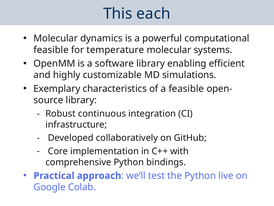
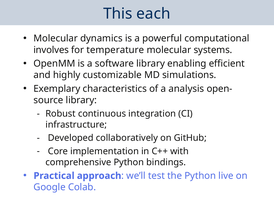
feasible at (51, 50): feasible -> involves
a feasible: feasible -> analysis
